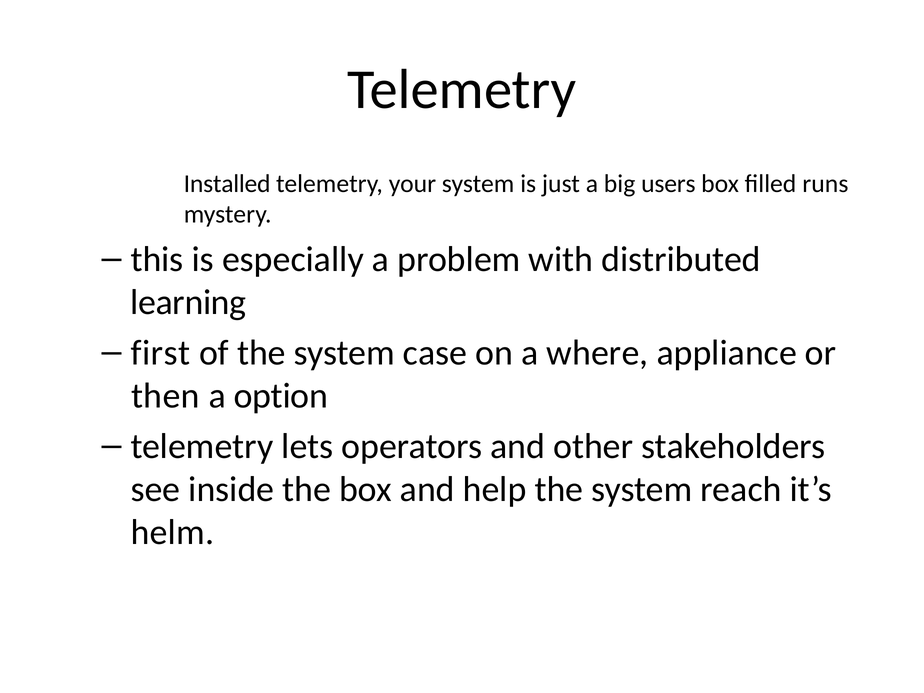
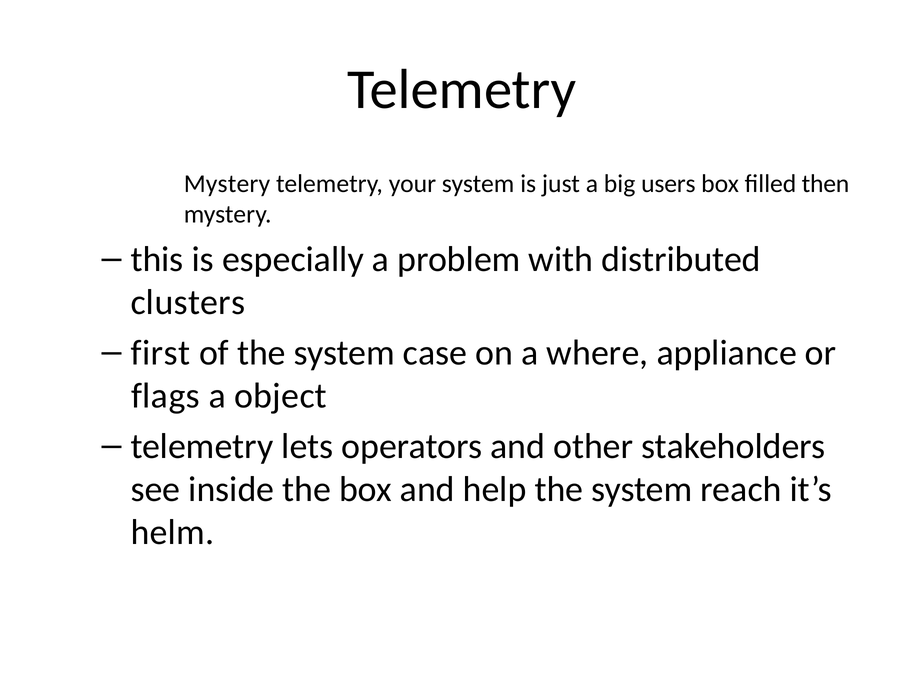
Installed at (227, 184): Installed -> Mystery
runs: runs -> then
learning: learning -> clusters
then: then -> flags
option: option -> object
